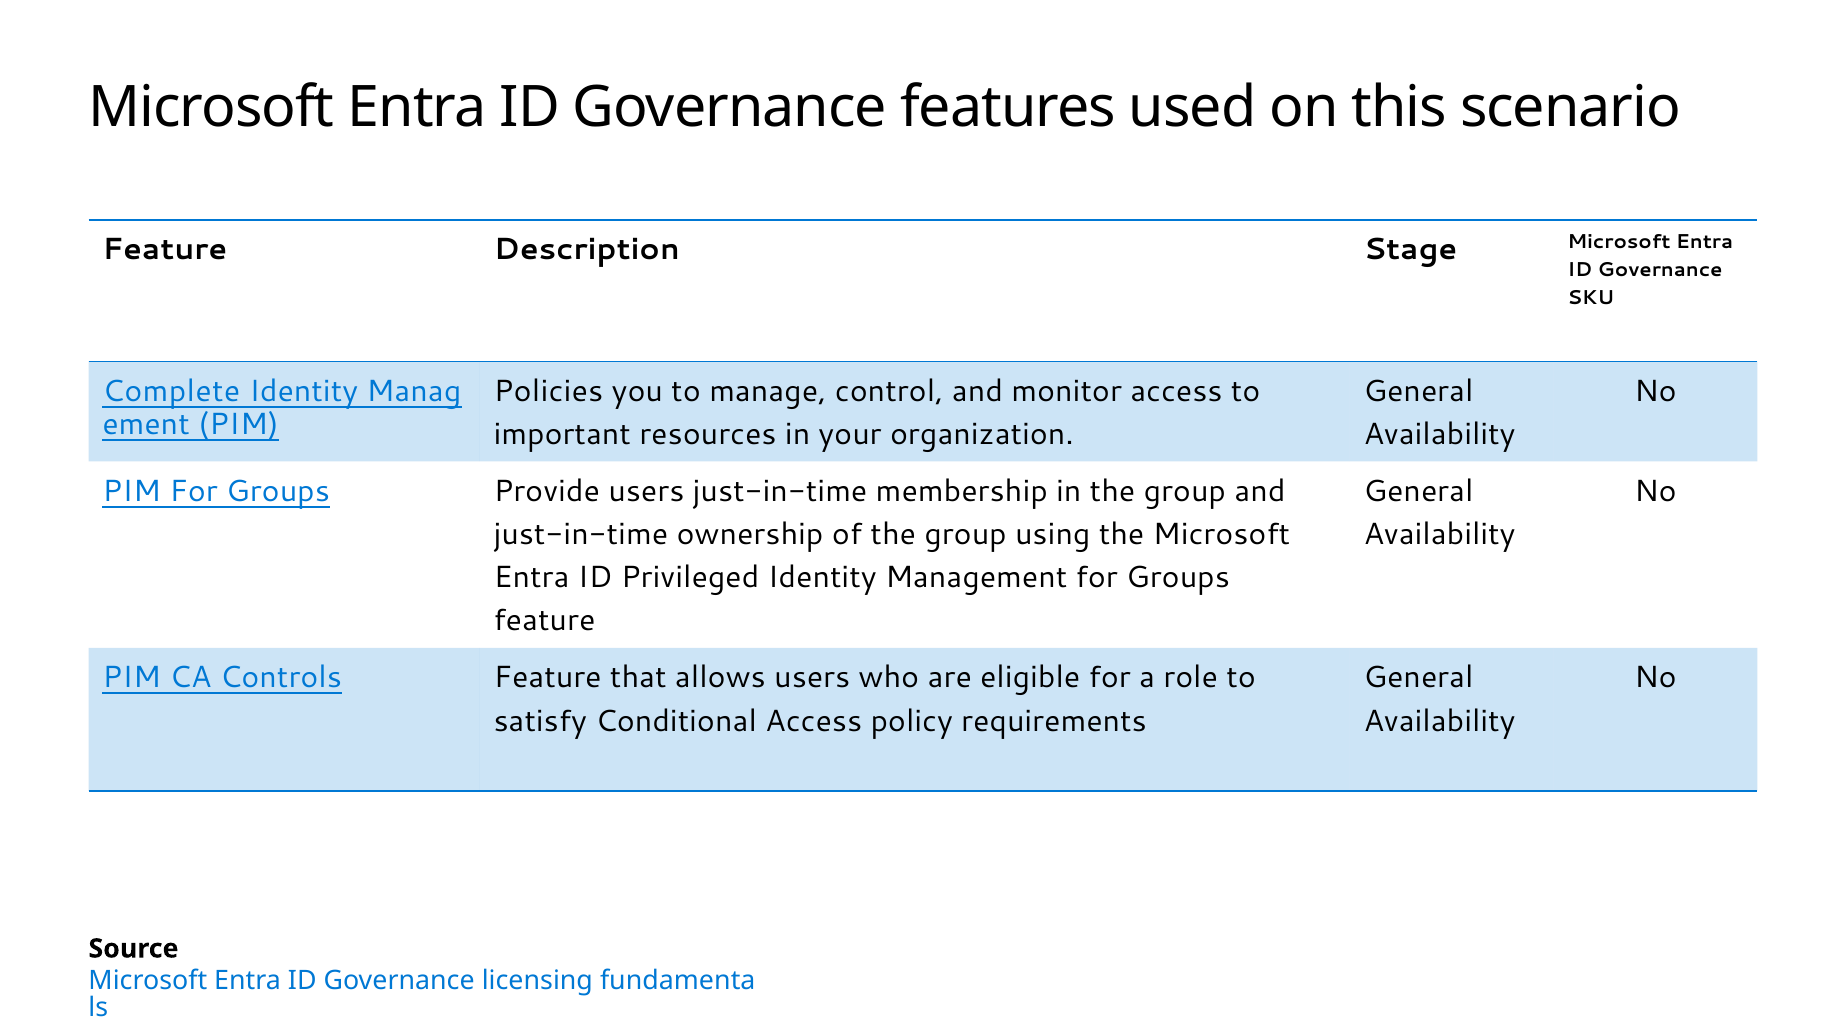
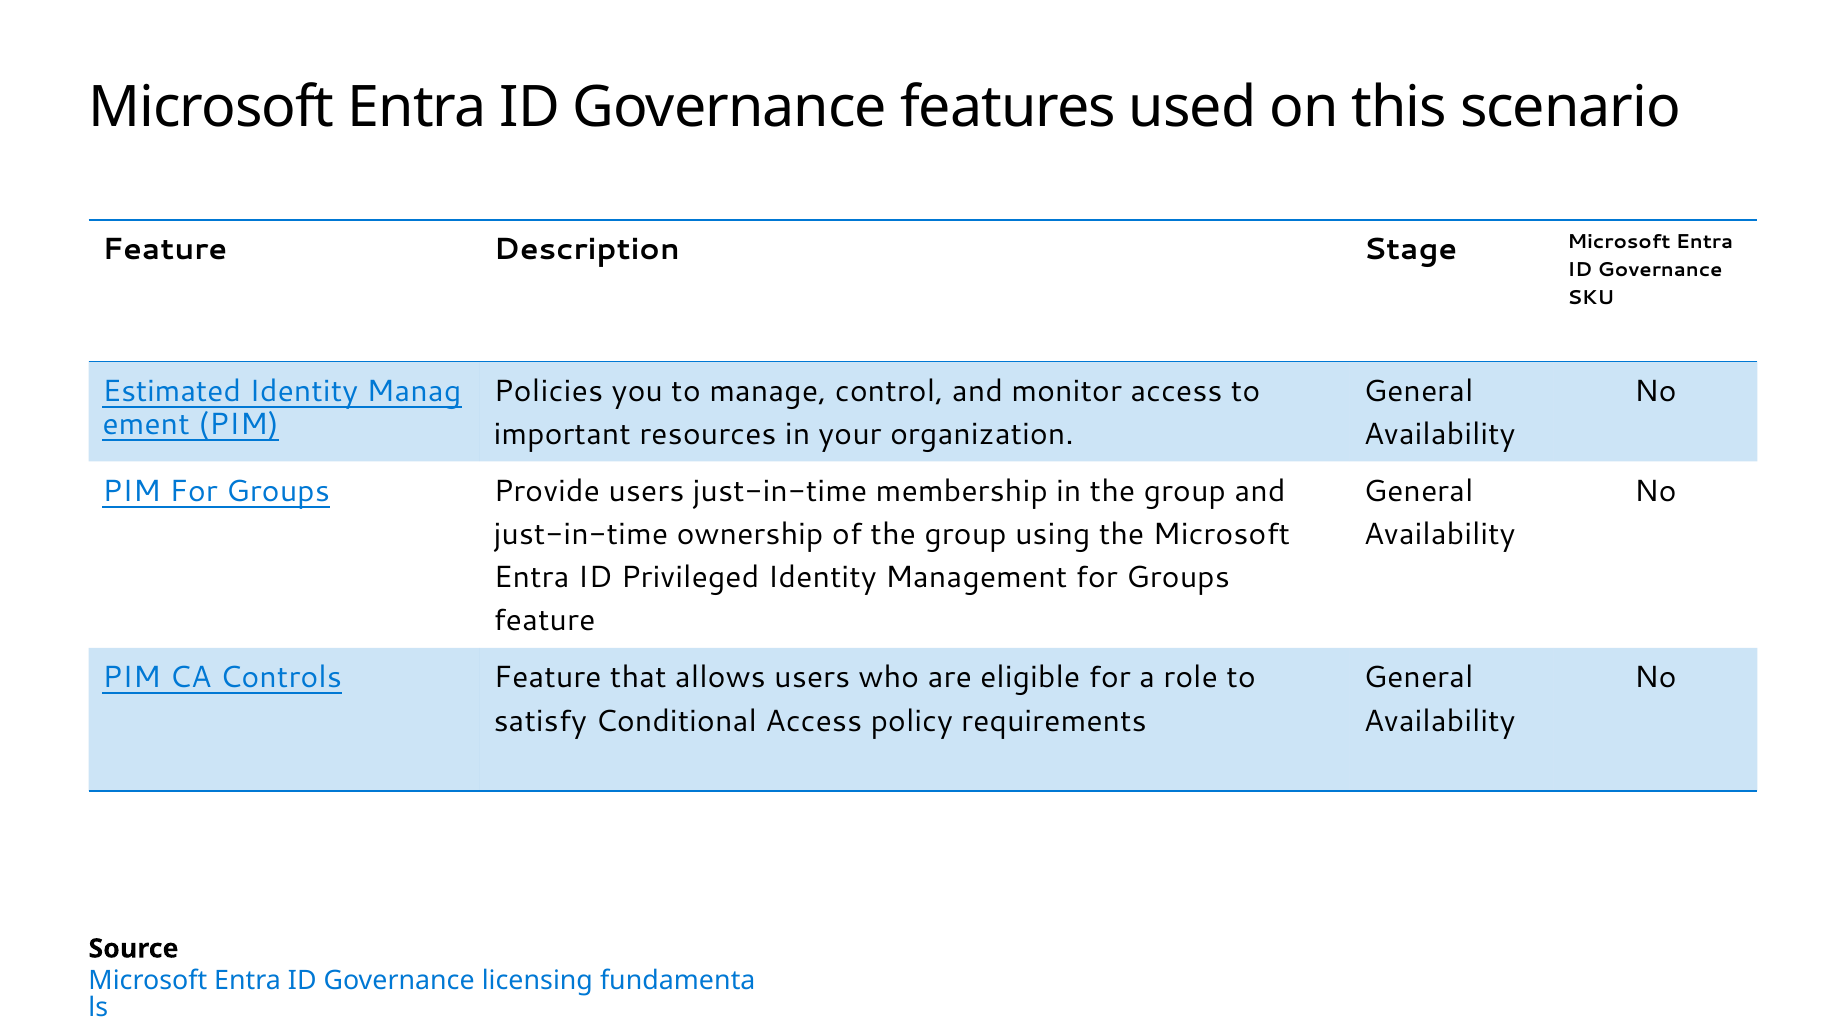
Complete: Complete -> Estimated
